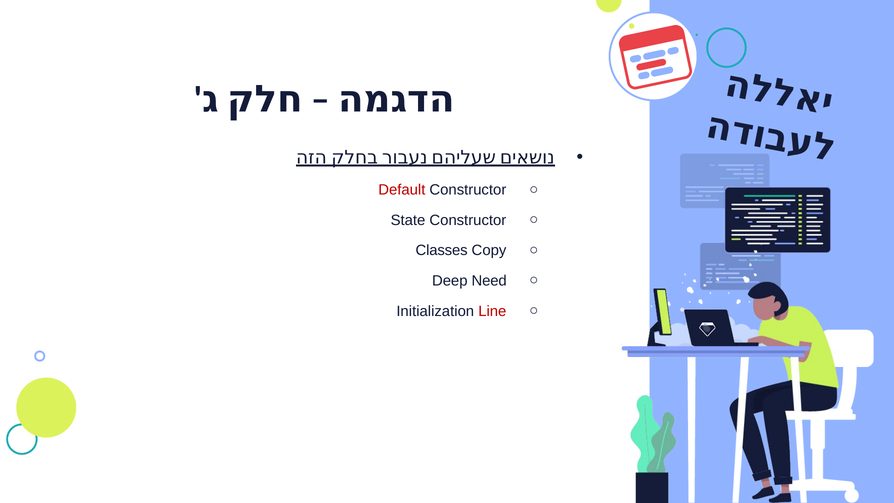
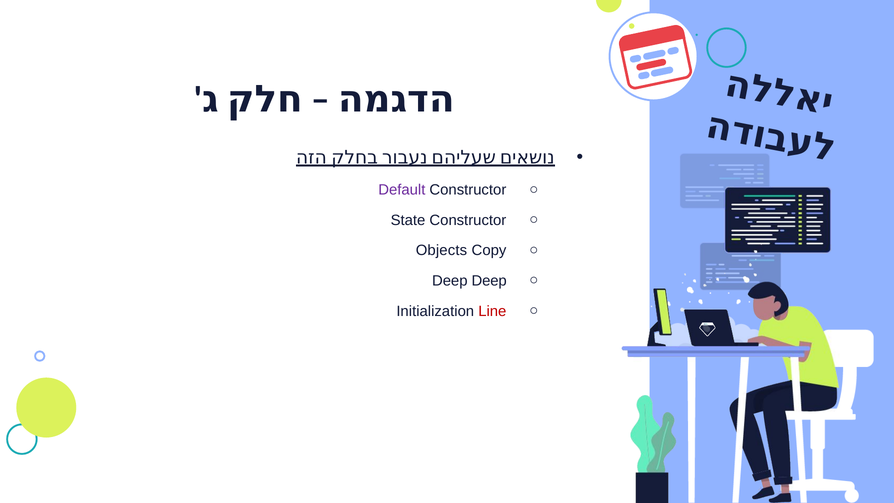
Default colour: red -> purple
Classes: Classes -> Objects
Deep Need: Need -> Deep
